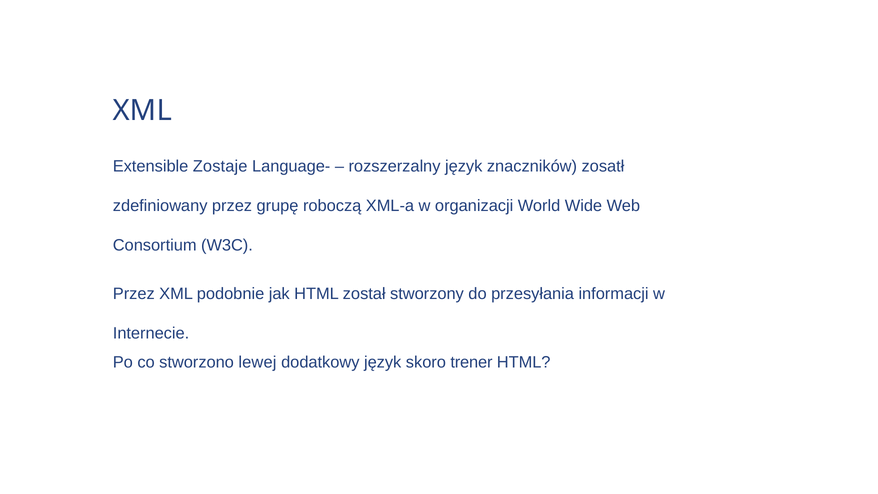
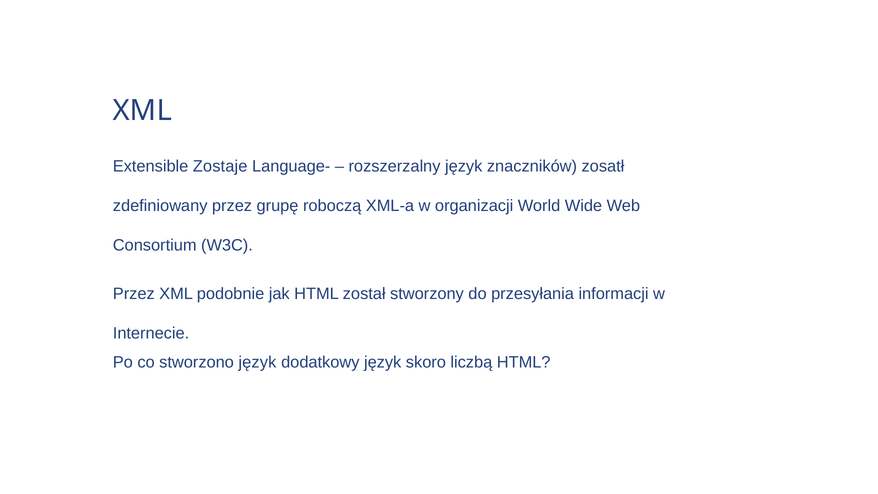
stworzono lewej: lewej -> język
trener: trener -> liczbą
